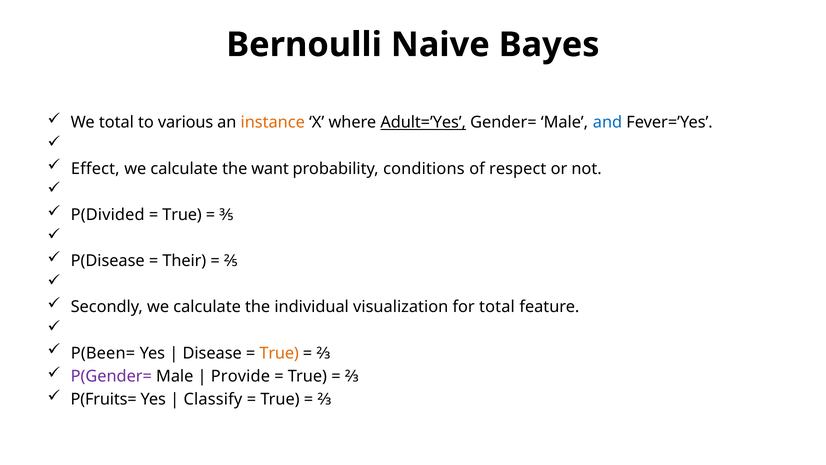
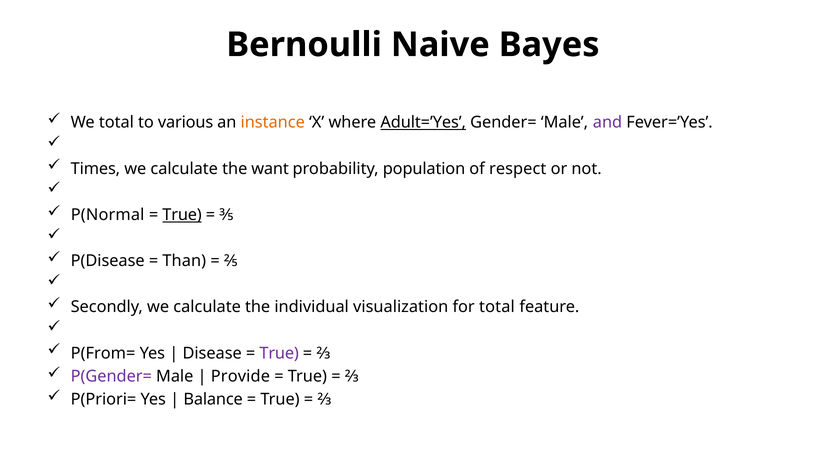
and colour: blue -> purple
Effect: Effect -> Times
conditions: conditions -> population
P(Divided: P(Divided -> P(Normal
True at (182, 215) underline: none -> present
Their: Their -> Than
P(Been=: P(Been= -> P(From=
True at (279, 353) colour: orange -> purple
P(Fruits=: P(Fruits= -> P(Priori=
Classify: Classify -> Balance
